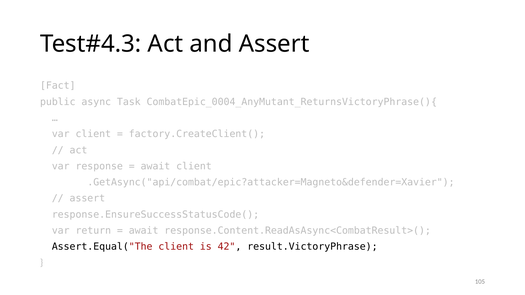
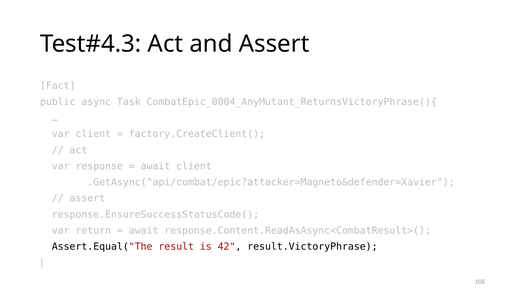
Assert.Equal("The client: client -> result
